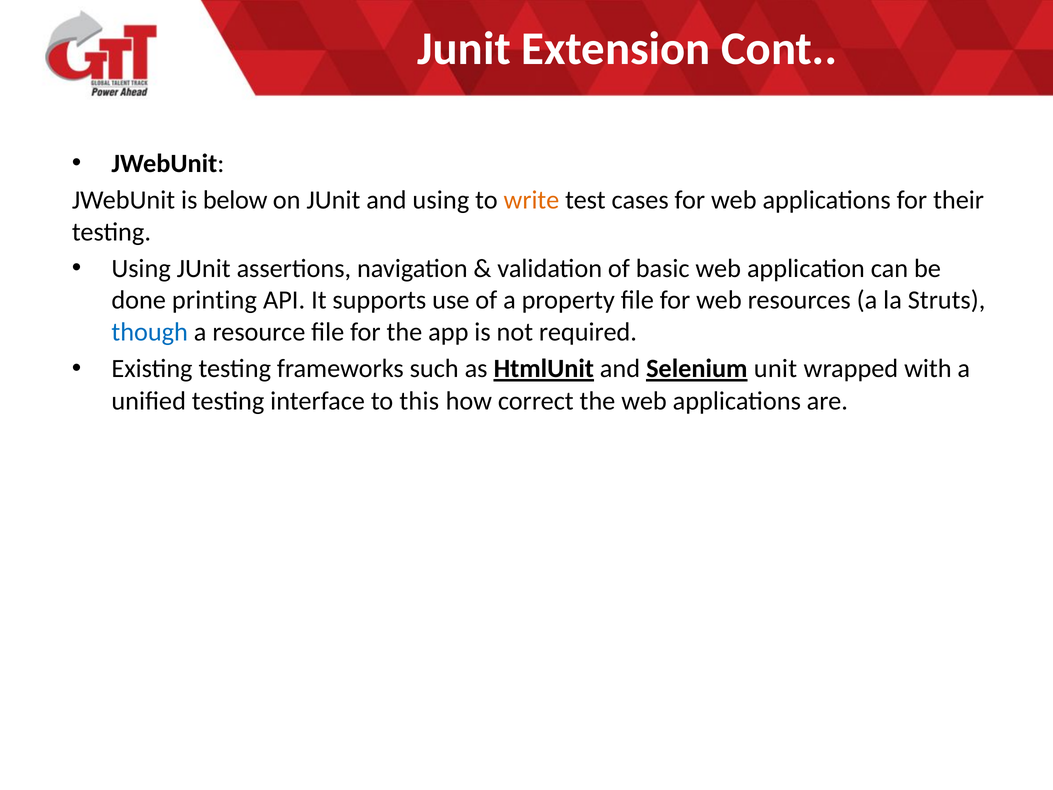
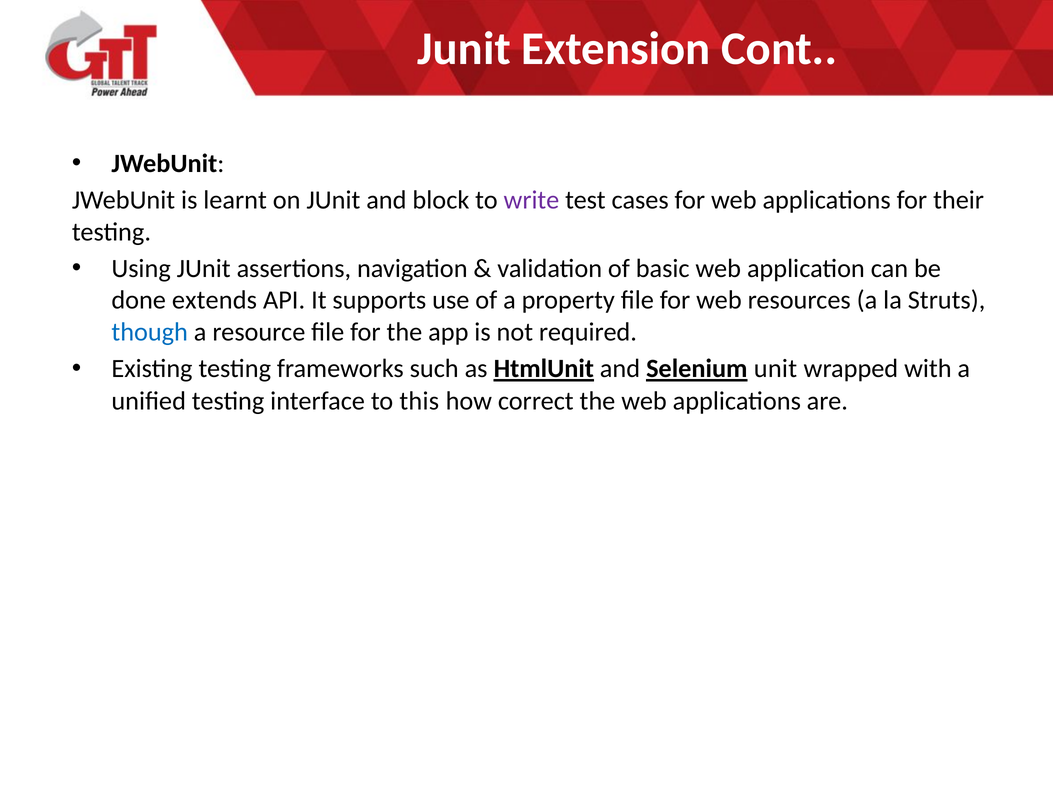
below: below -> learnt
and using: using -> block
write colour: orange -> purple
printing: printing -> extends
